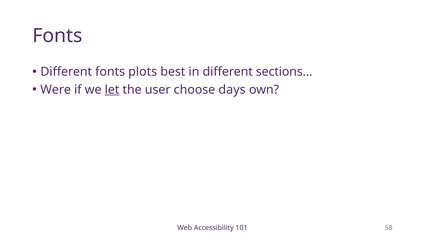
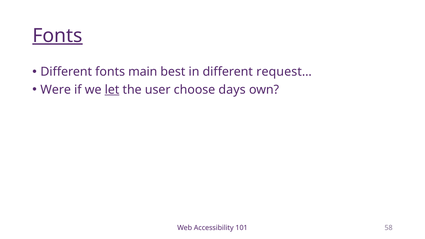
Fonts at (58, 36) underline: none -> present
plots: plots -> main
sections…: sections… -> request…
